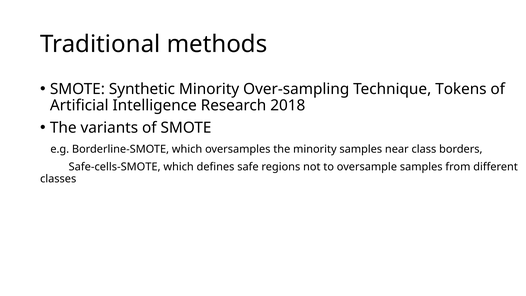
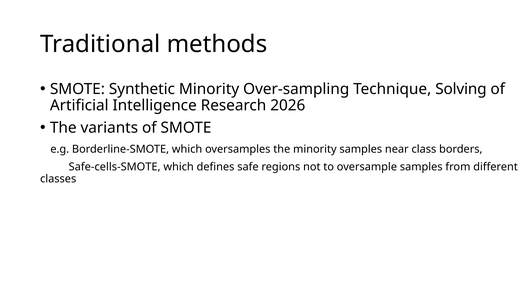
Tokens: Tokens -> Solving
2018: 2018 -> 2026
